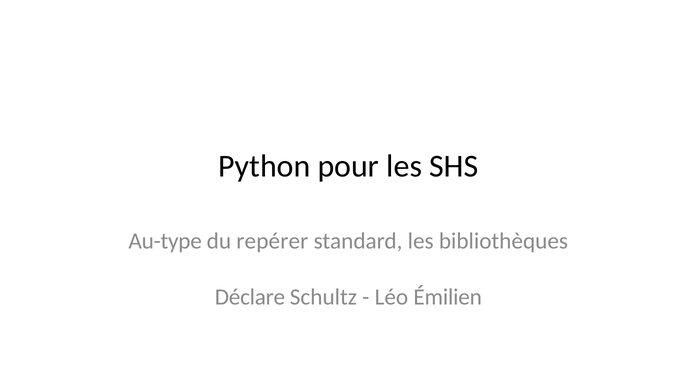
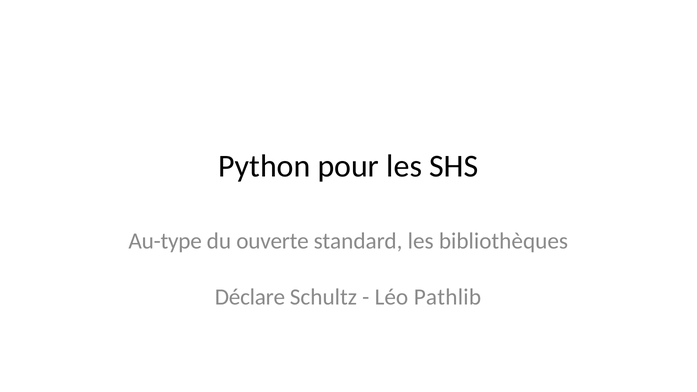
repérer: repérer -> ouverte
Émilien: Émilien -> Pathlib
